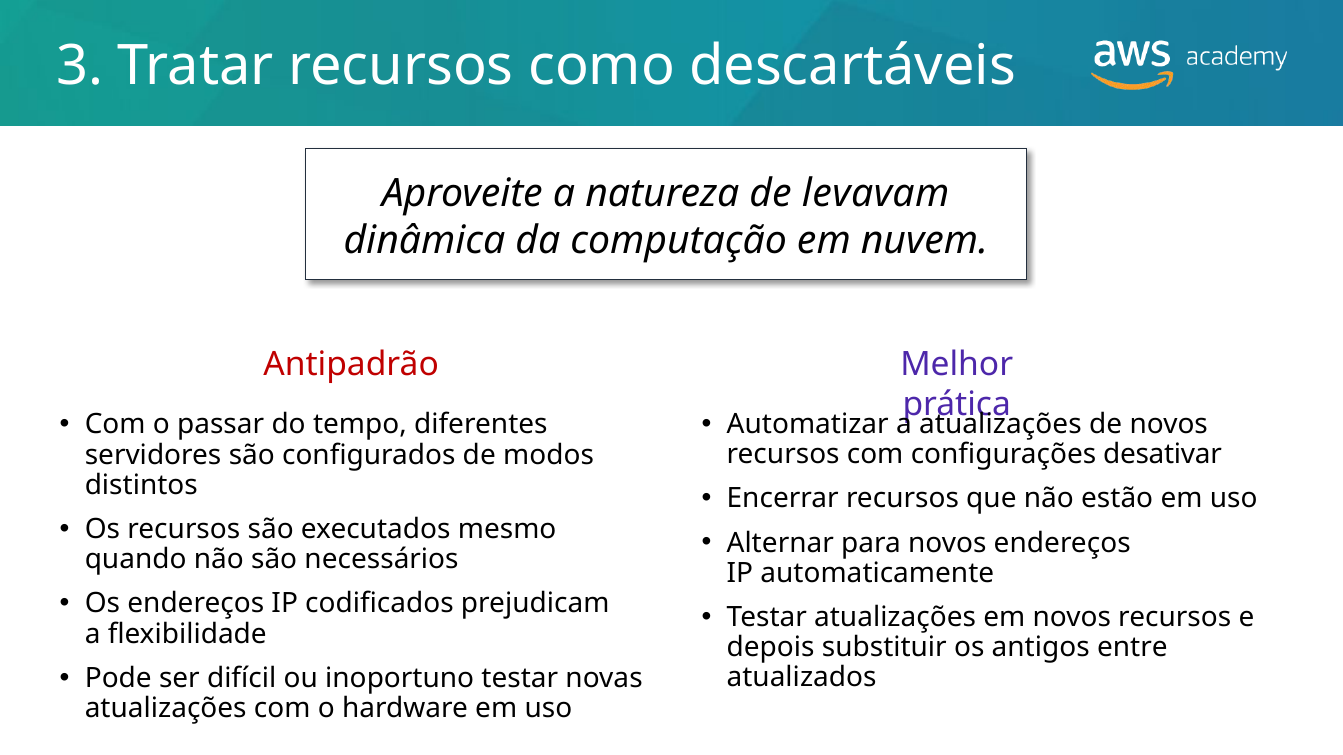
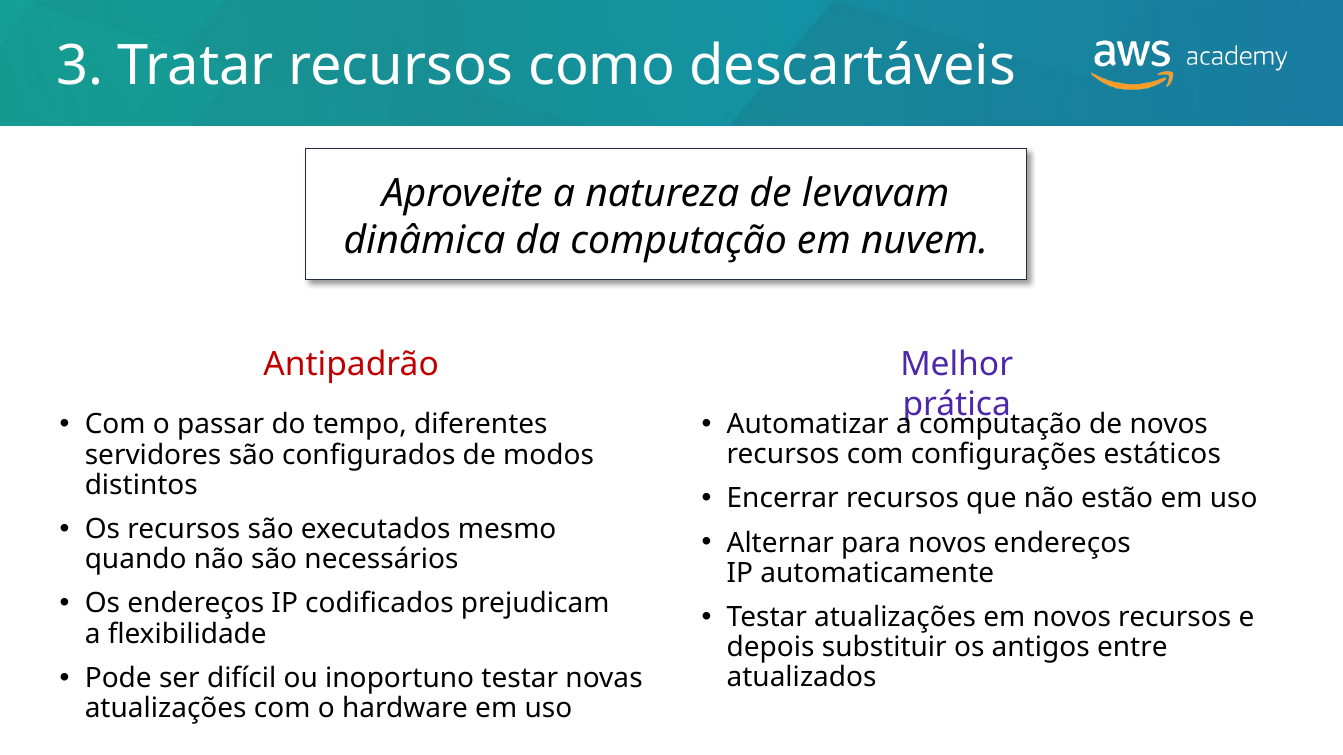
a atualizações: atualizações -> computação
desativar: desativar -> estáticos
